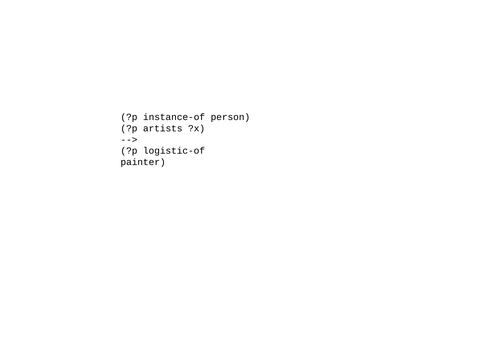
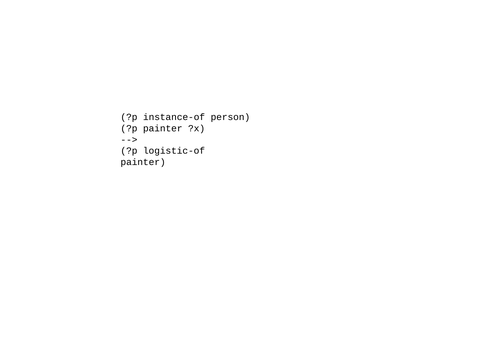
?p artists: artists -> painter
